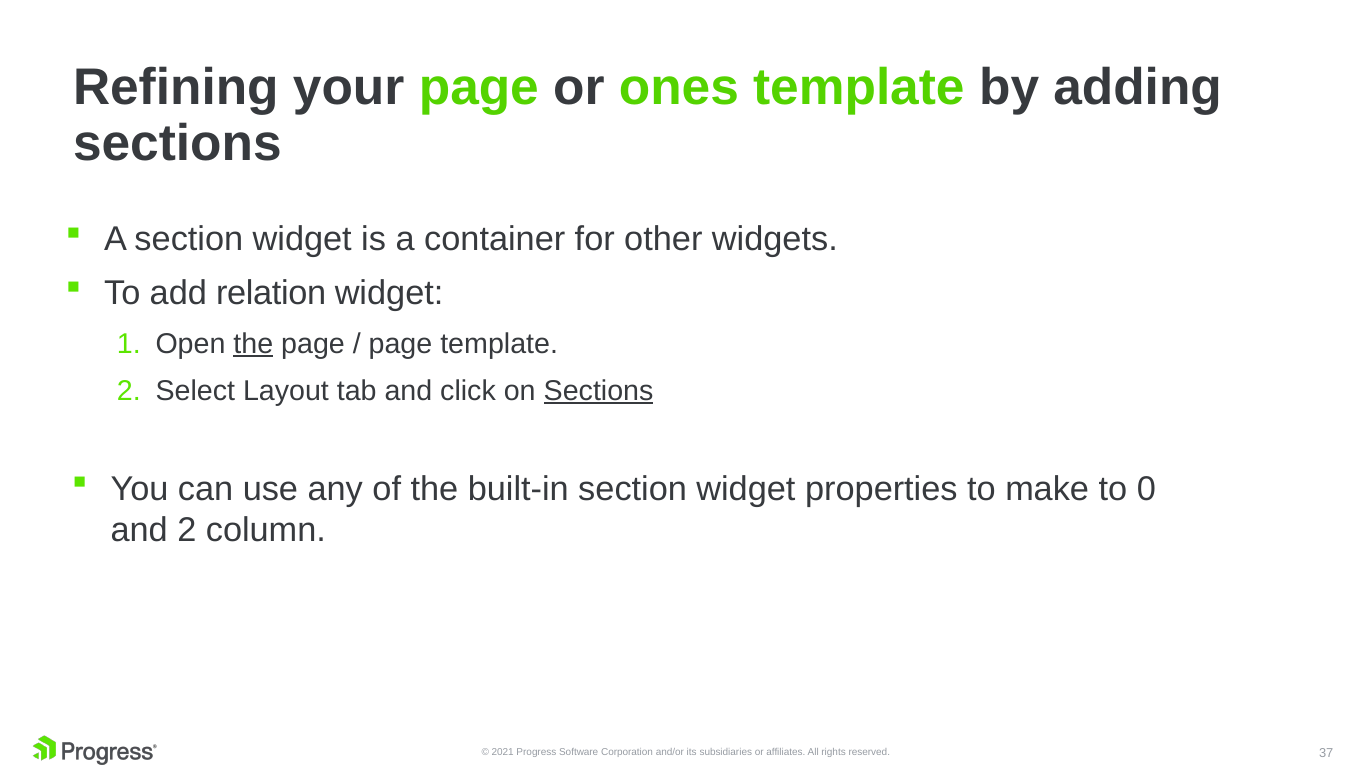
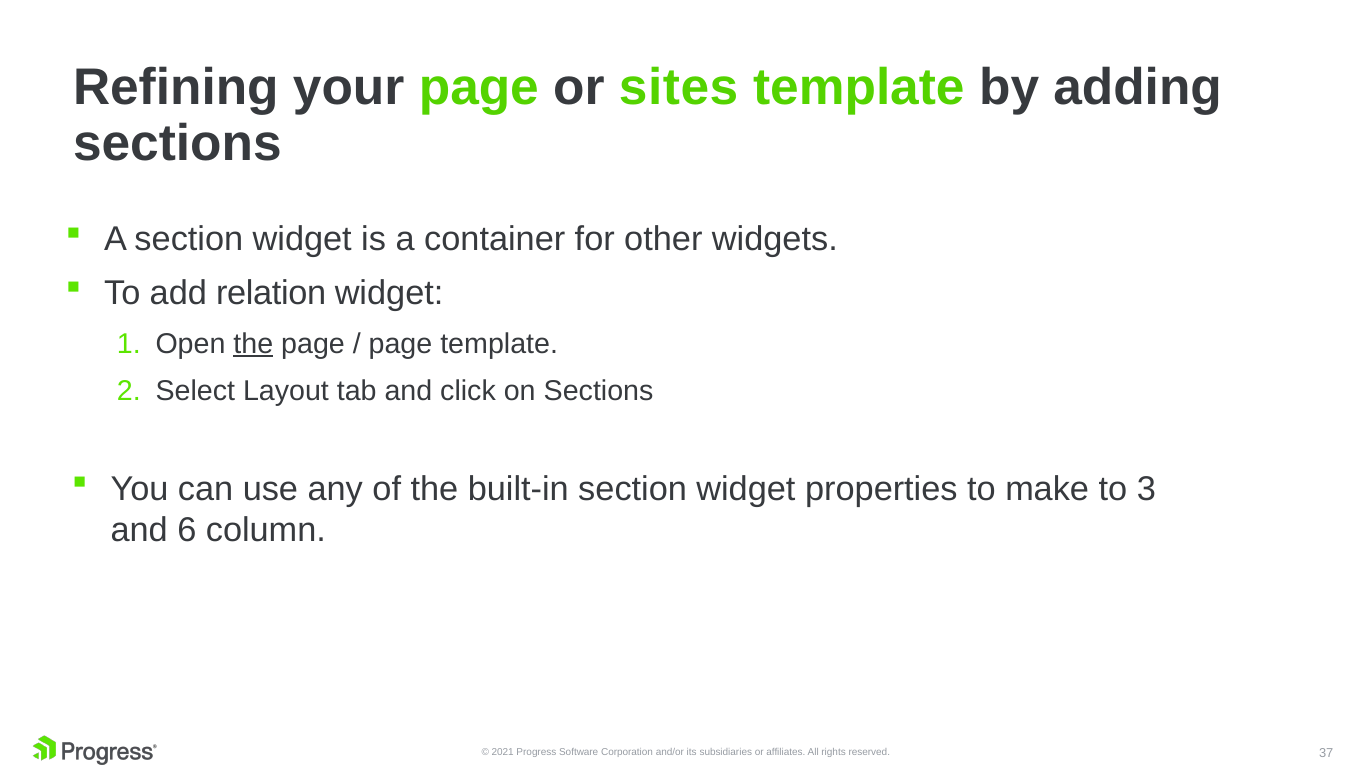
ones: ones -> sites
Sections at (599, 391) underline: present -> none
0: 0 -> 3
and 2: 2 -> 6
